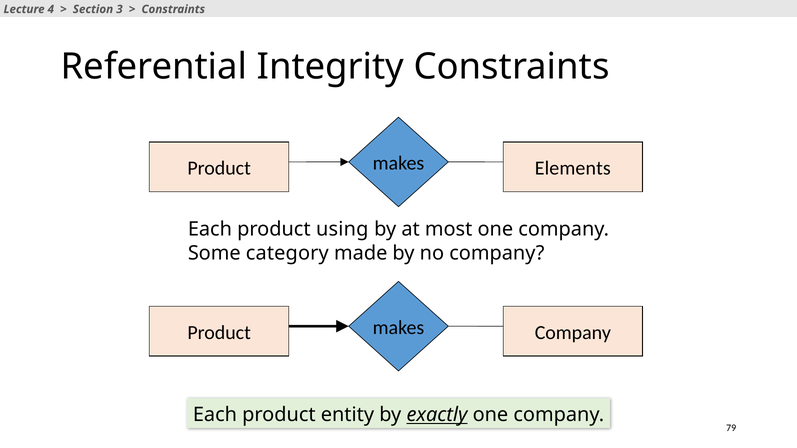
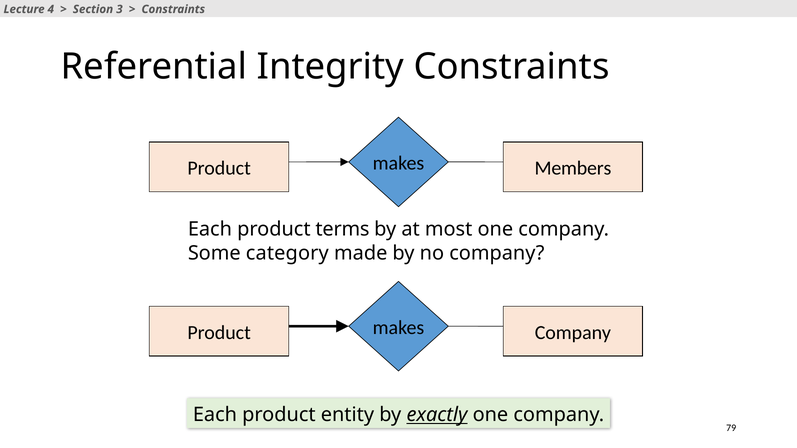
Elements: Elements -> Members
using: using -> terms
